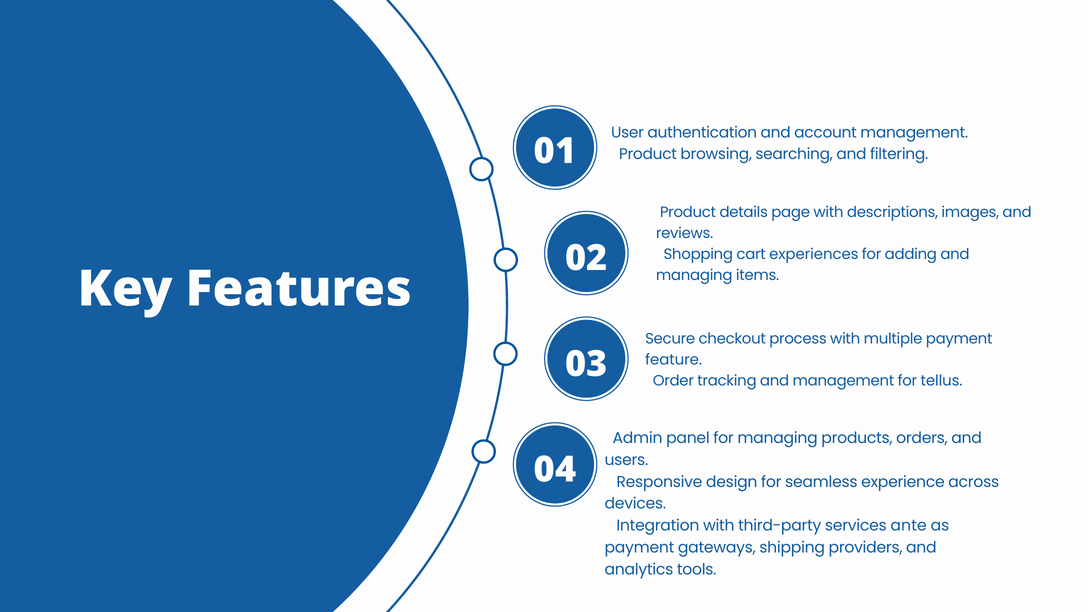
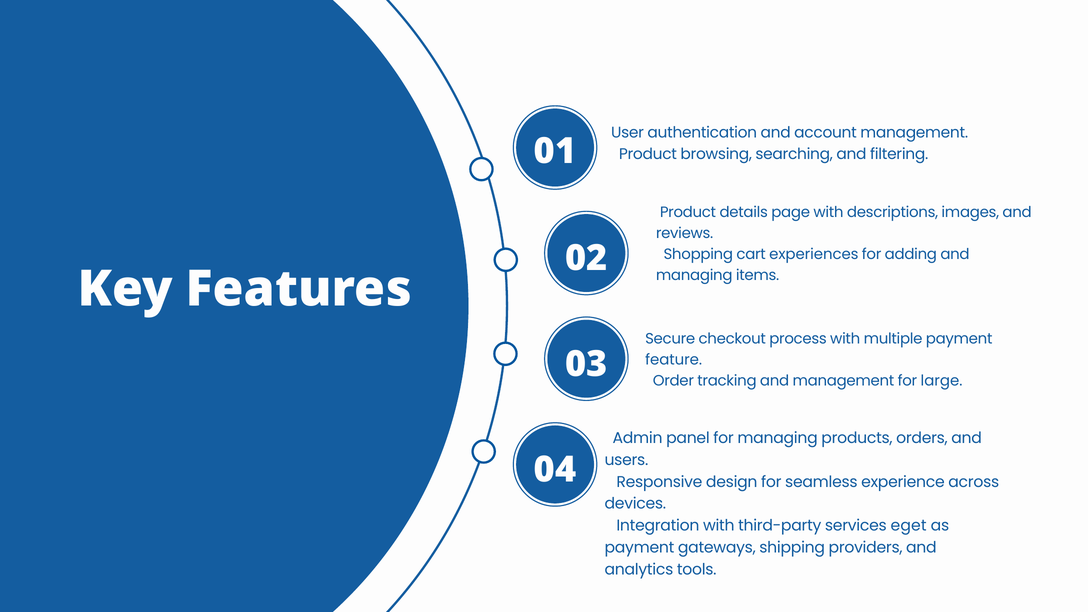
tellus: tellus -> large
ante: ante -> eget
